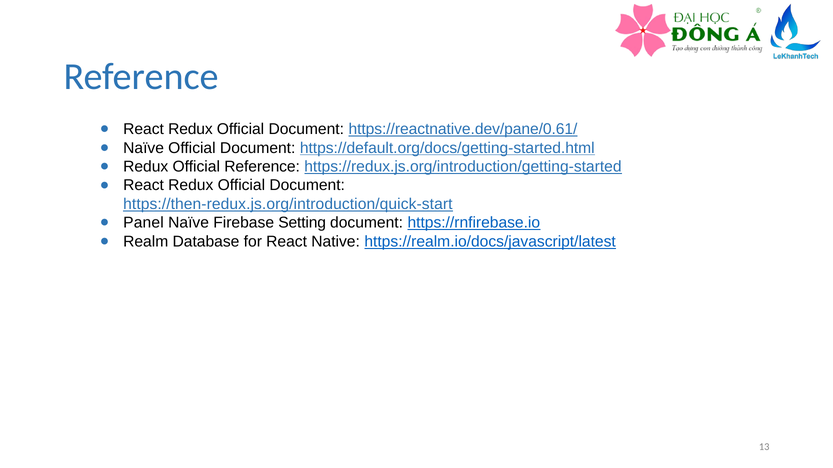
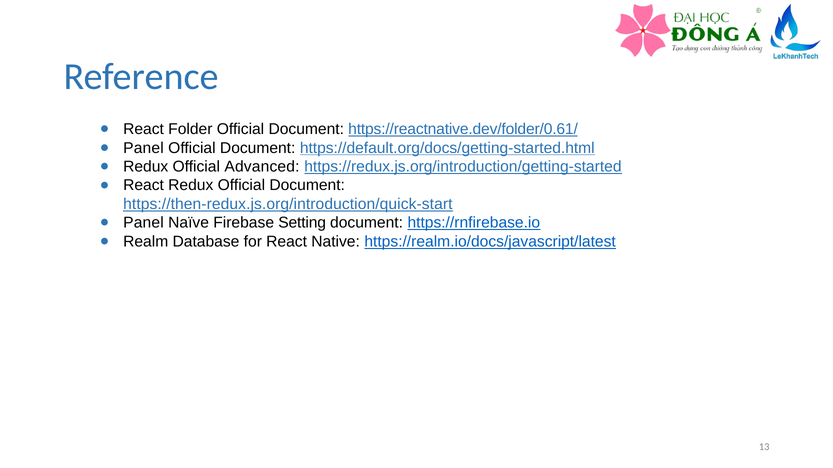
Redux at (190, 129): Redux -> Folder
https://reactnative.dev/pane/0.61/: https://reactnative.dev/pane/0.61/ -> https://reactnative.dev/folder/0.61/
Naïve at (144, 148): Naïve -> Panel
Official Reference: Reference -> Advanced
